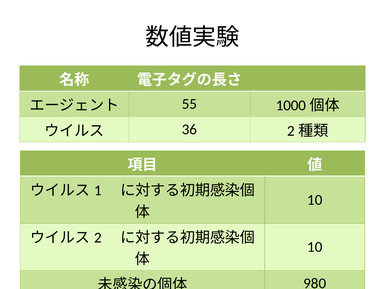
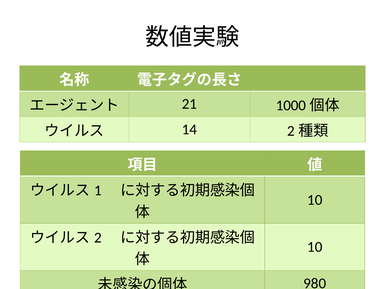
55: 55 -> 21
36: 36 -> 14
